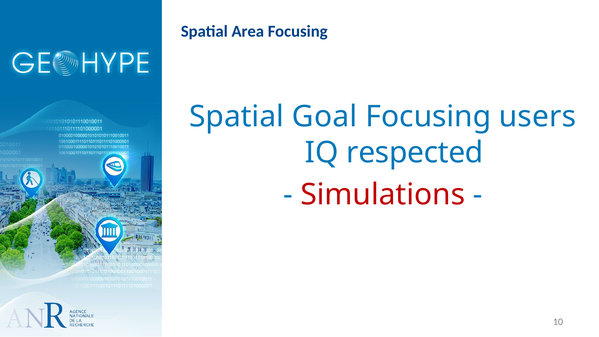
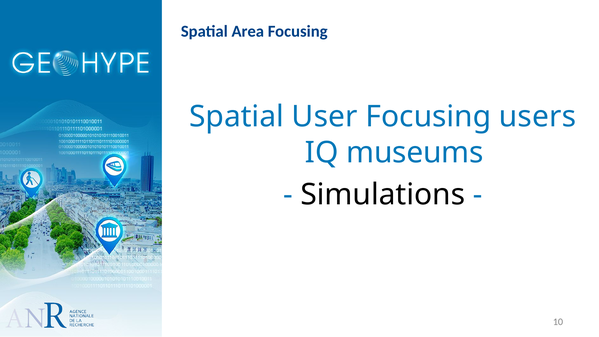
Goal: Goal -> User
respected: respected -> museums
Simulations colour: red -> black
